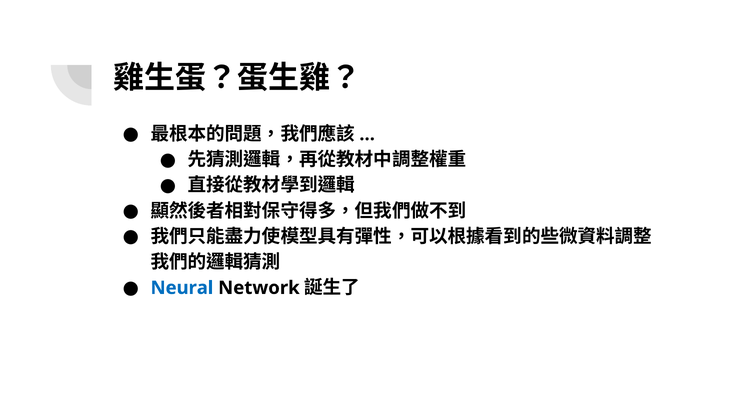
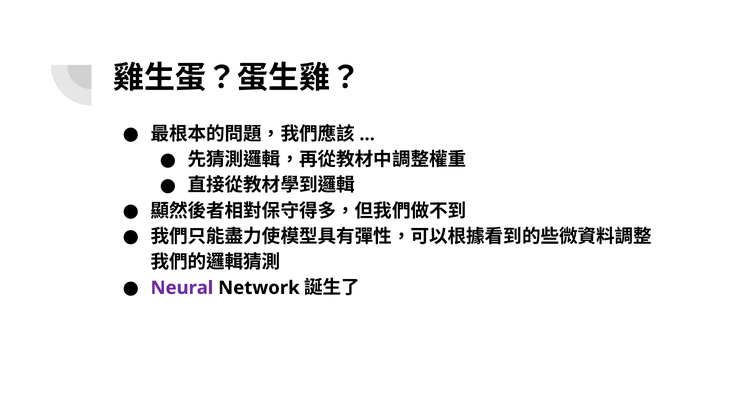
Neural colour: blue -> purple
